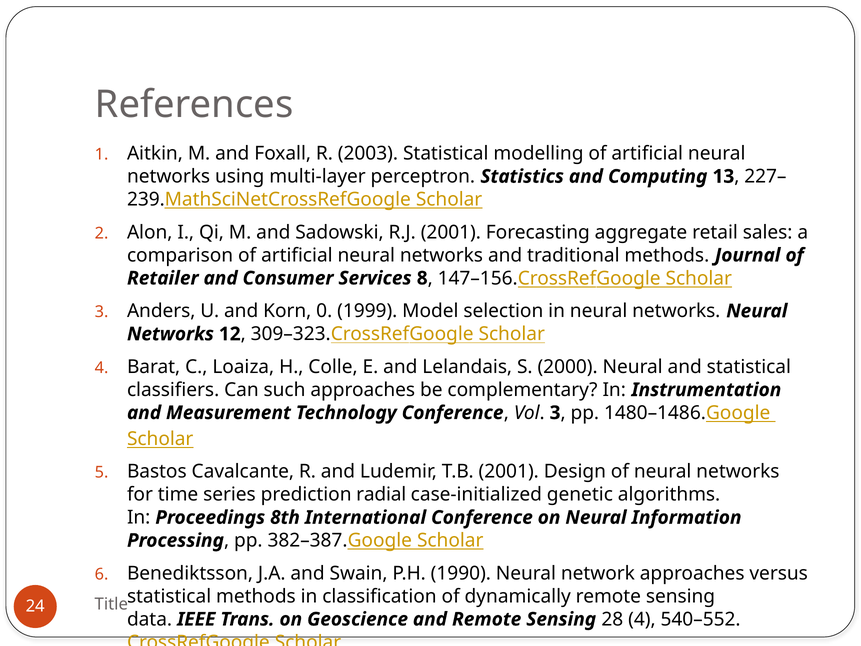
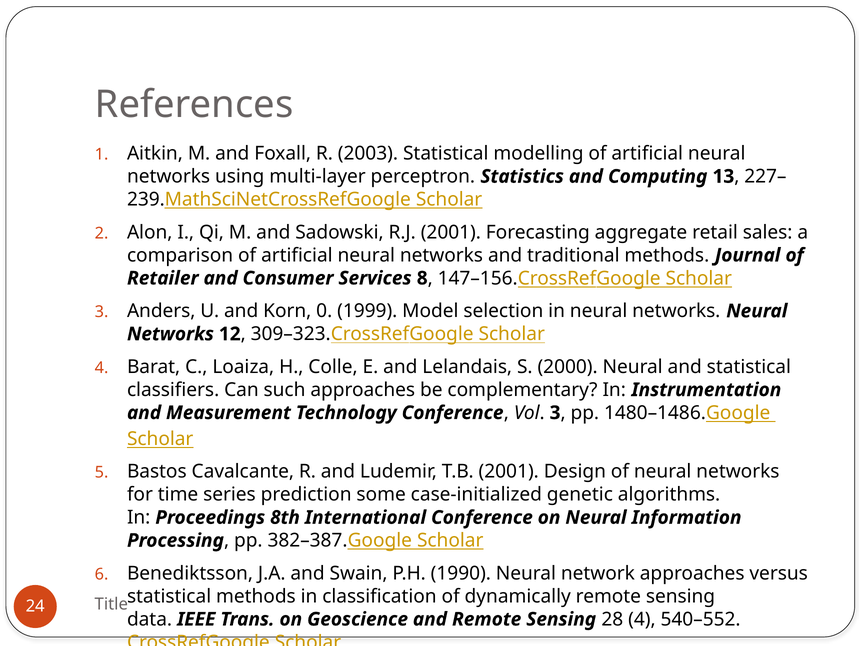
radial: radial -> some
